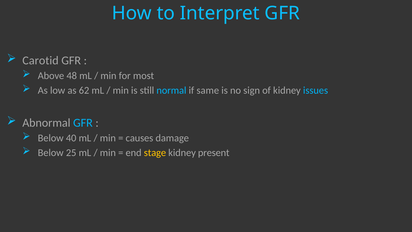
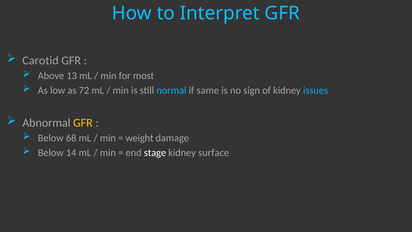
48: 48 -> 13
62: 62 -> 72
GFR at (83, 123) colour: light blue -> yellow
40: 40 -> 68
causes: causes -> weight
25: 25 -> 14
stage colour: yellow -> white
present: present -> surface
